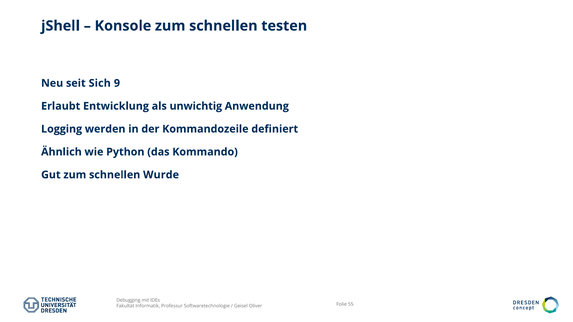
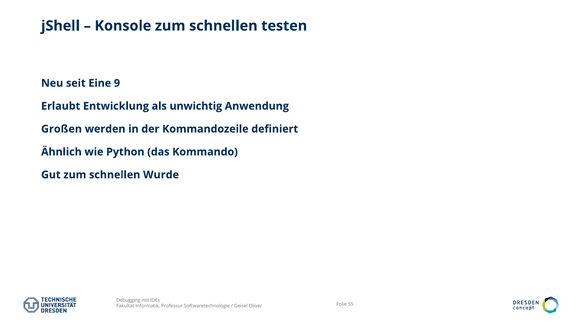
Sich: Sich -> Eine
Logging: Logging -> Großen
